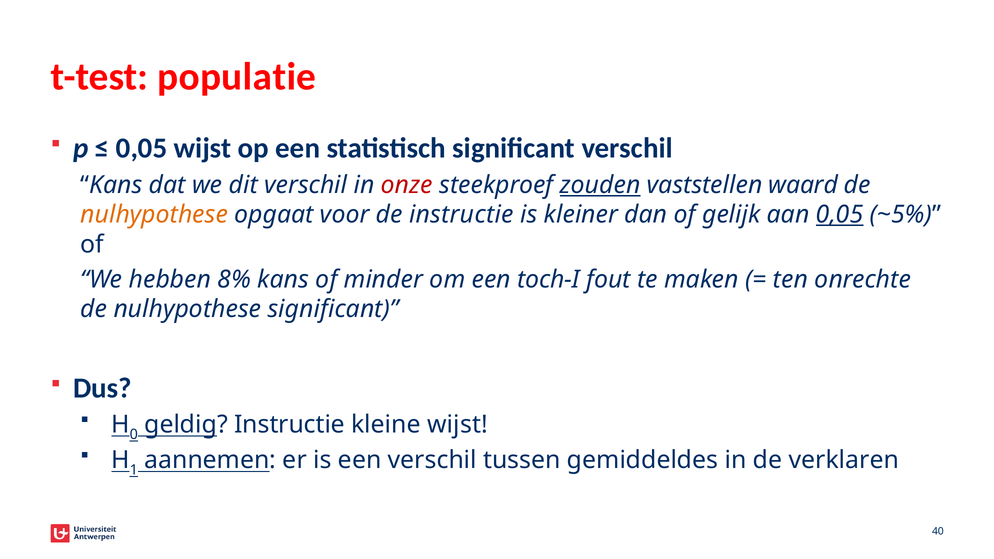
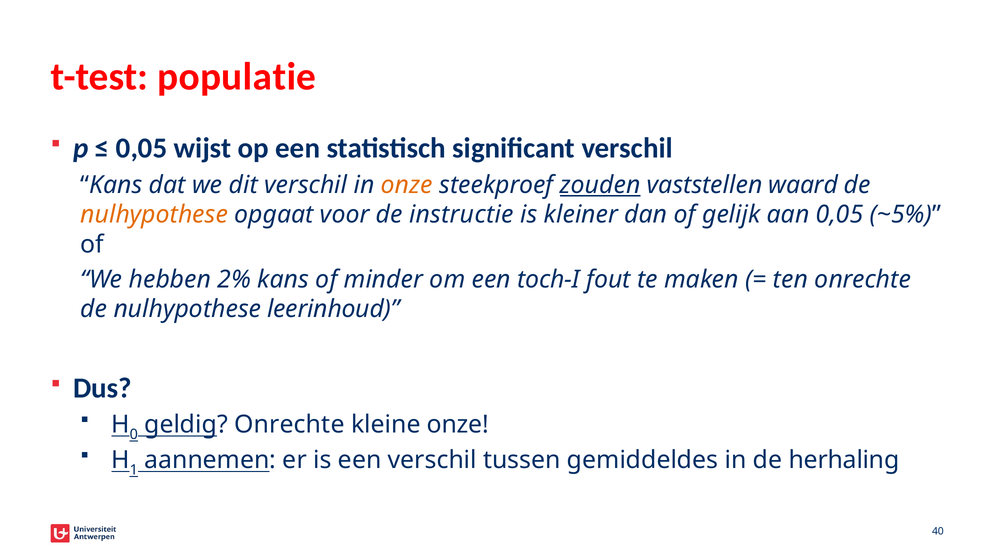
onze at (407, 185) colour: red -> orange
0,05 at (840, 215) underline: present -> none
8%: 8% -> 2%
nulhypothese significant: significant -> leerinhoud
geldig Instructie: Instructie -> Onrechte
kleine wijst: wijst -> onze
verklaren: verklaren -> herhaling
